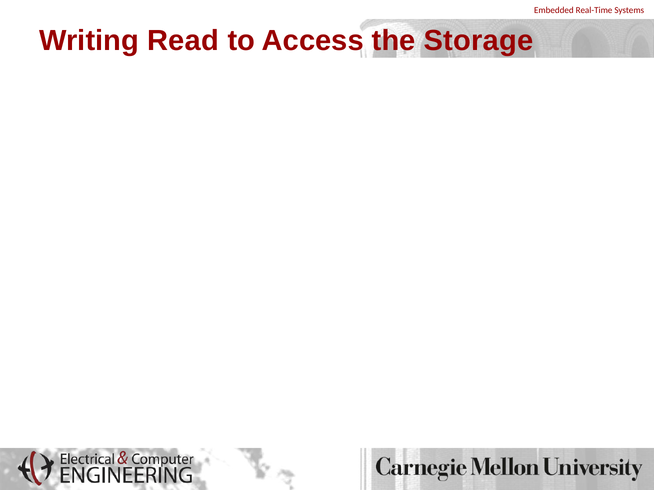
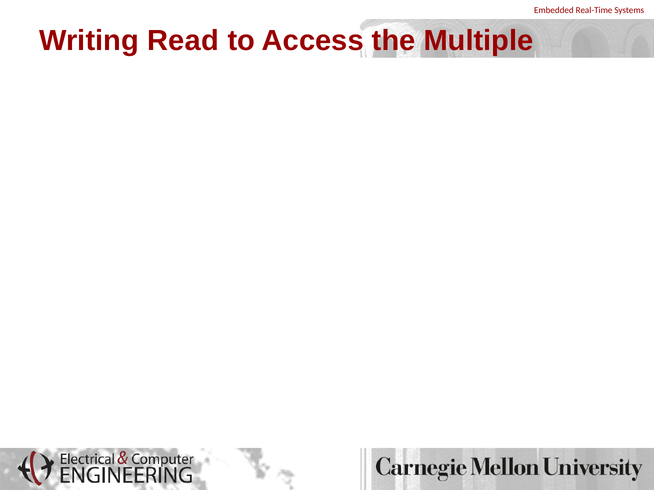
Storage: Storage -> Multiple
